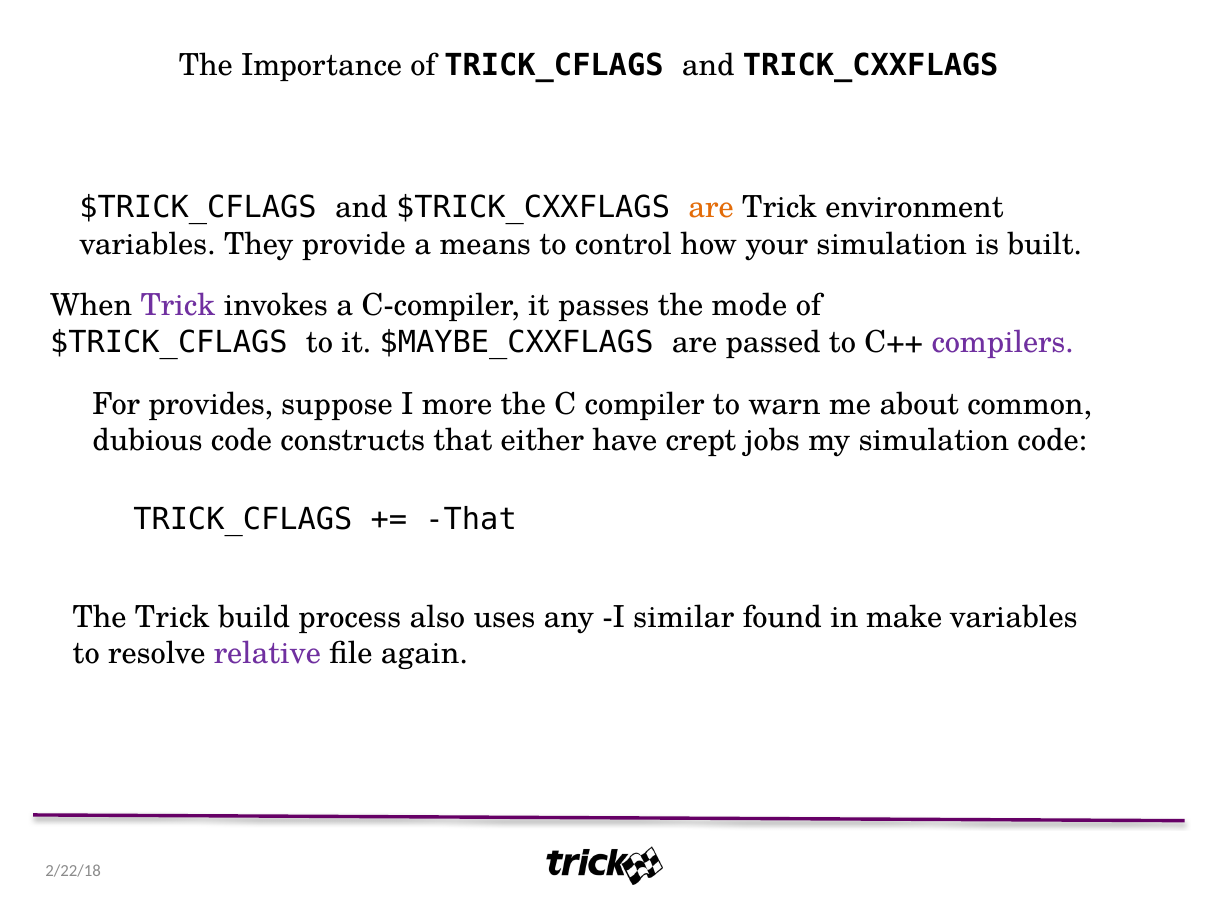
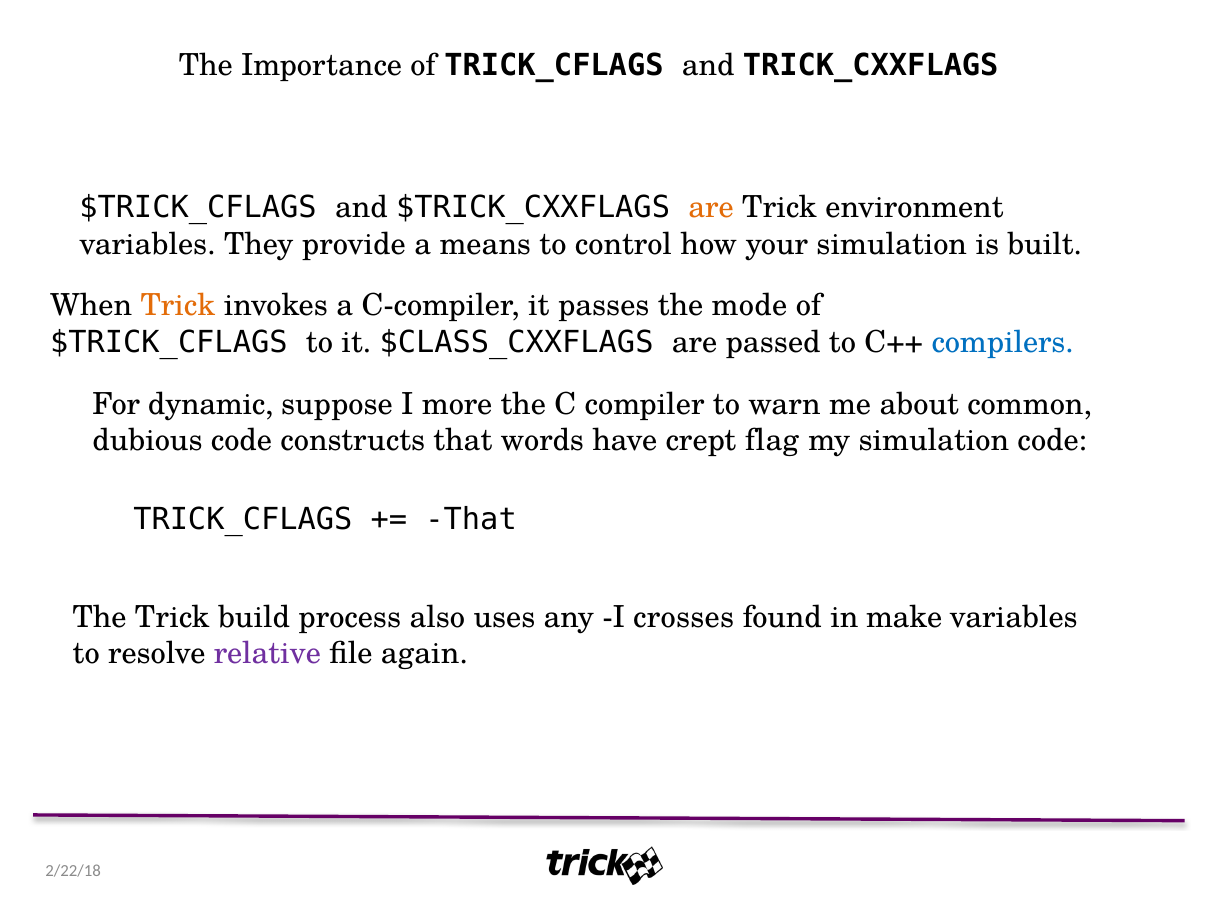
Trick at (178, 306) colour: purple -> orange
$MAYBE_CXXFLAGS: $MAYBE_CXXFLAGS -> $CLASS_CXXFLAGS
compilers colour: purple -> blue
provides: provides -> dynamic
either: either -> words
jobs: jobs -> flag
similar: similar -> crosses
